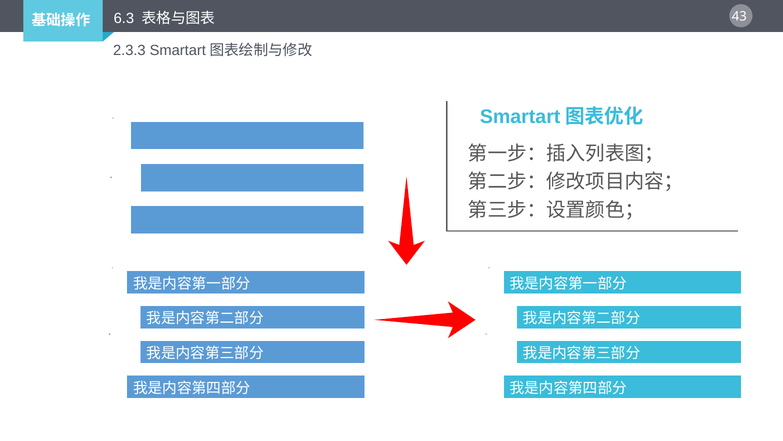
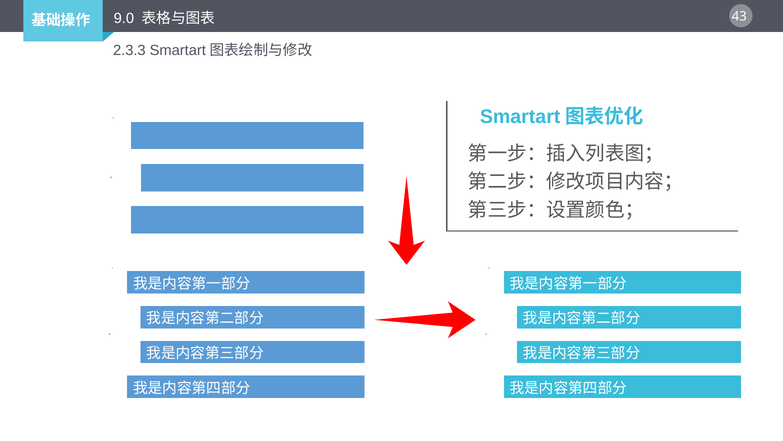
6.3: 6.3 -> 9.0
